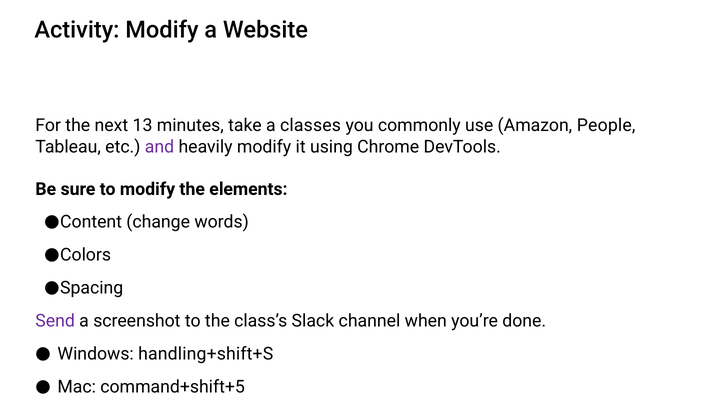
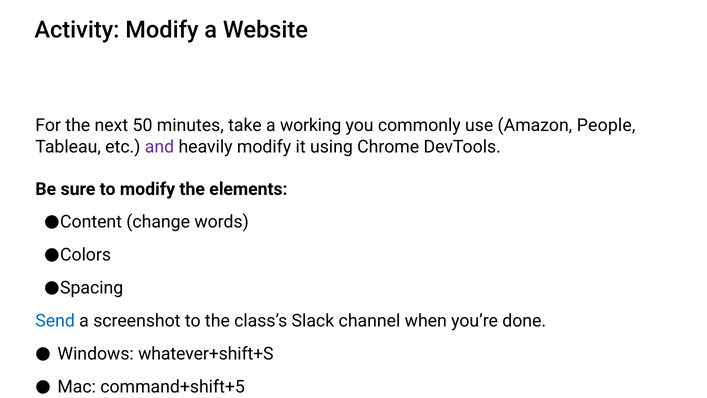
13: 13 -> 50
classes: classes -> working
Send colour: purple -> blue
handling+shift+S: handling+shift+S -> whatever+shift+S
